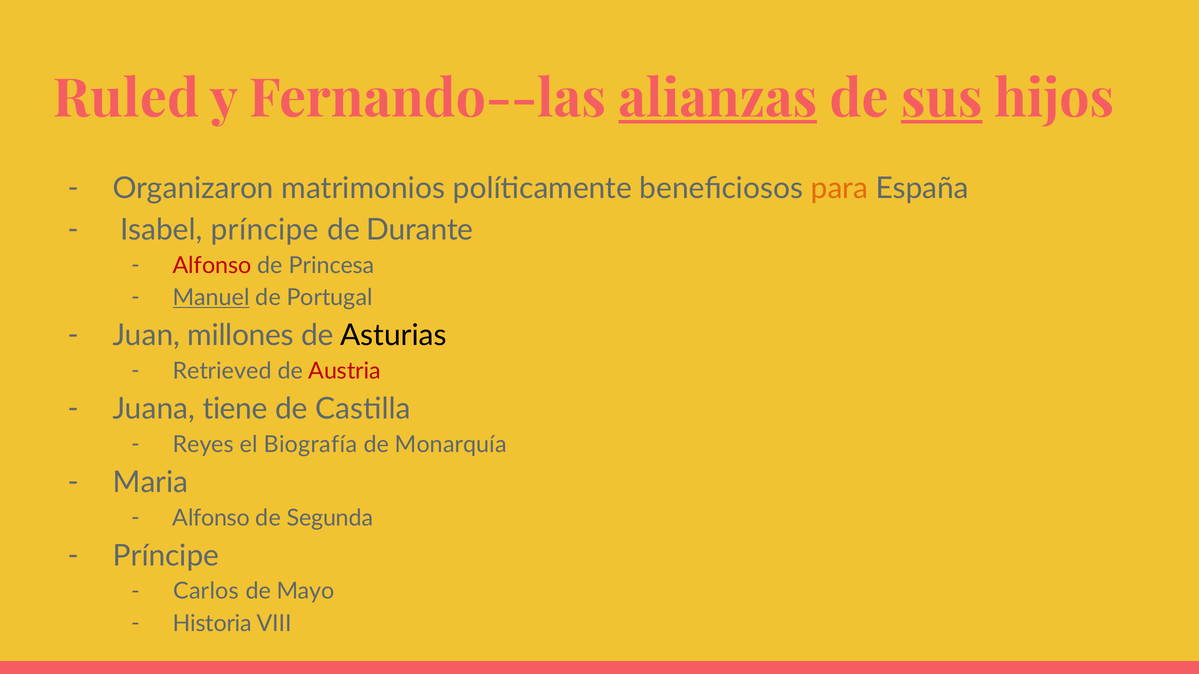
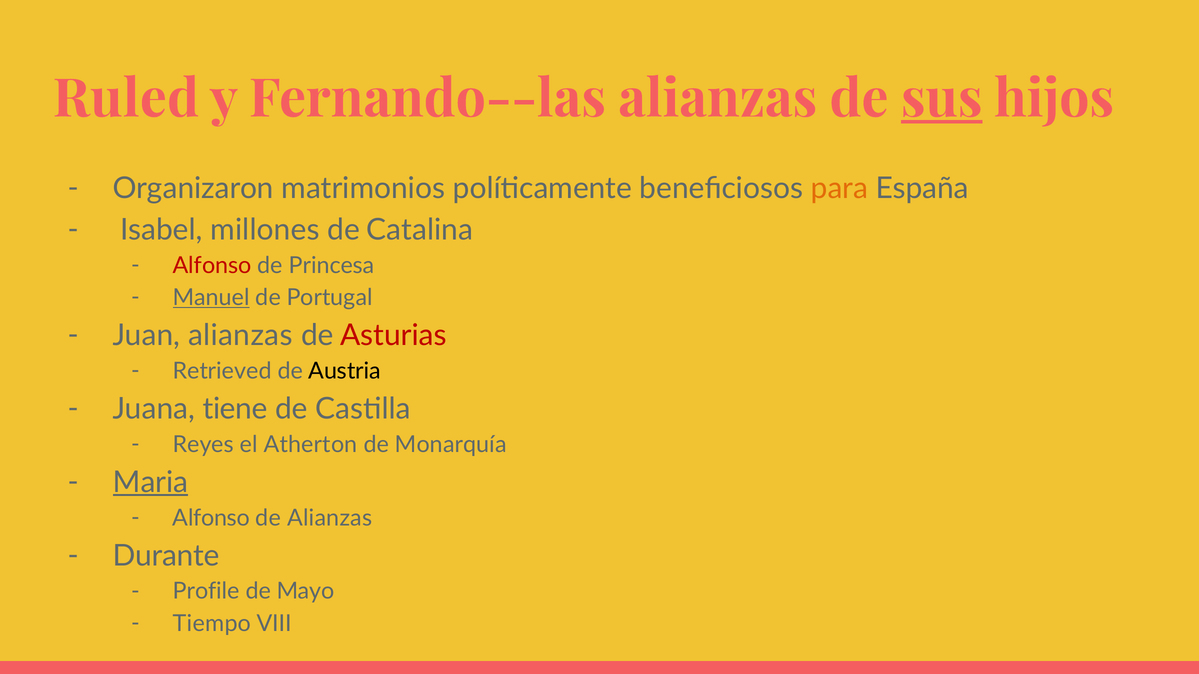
alianzas at (718, 99) underline: present -> none
Isabel príncipe: príncipe -> millones
Durante: Durante -> Catalina
Juan millones: millones -> alianzas
Asturias colour: black -> red
Austria colour: red -> black
Biografía: Biografía -> Atherton
Maria underline: none -> present
de Segunda: Segunda -> Alianzas
Príncipe at (166, 556): Príncipe -> Durante
Carlos: Carlos -> Profile
Historia: Historia -> Tiempo
